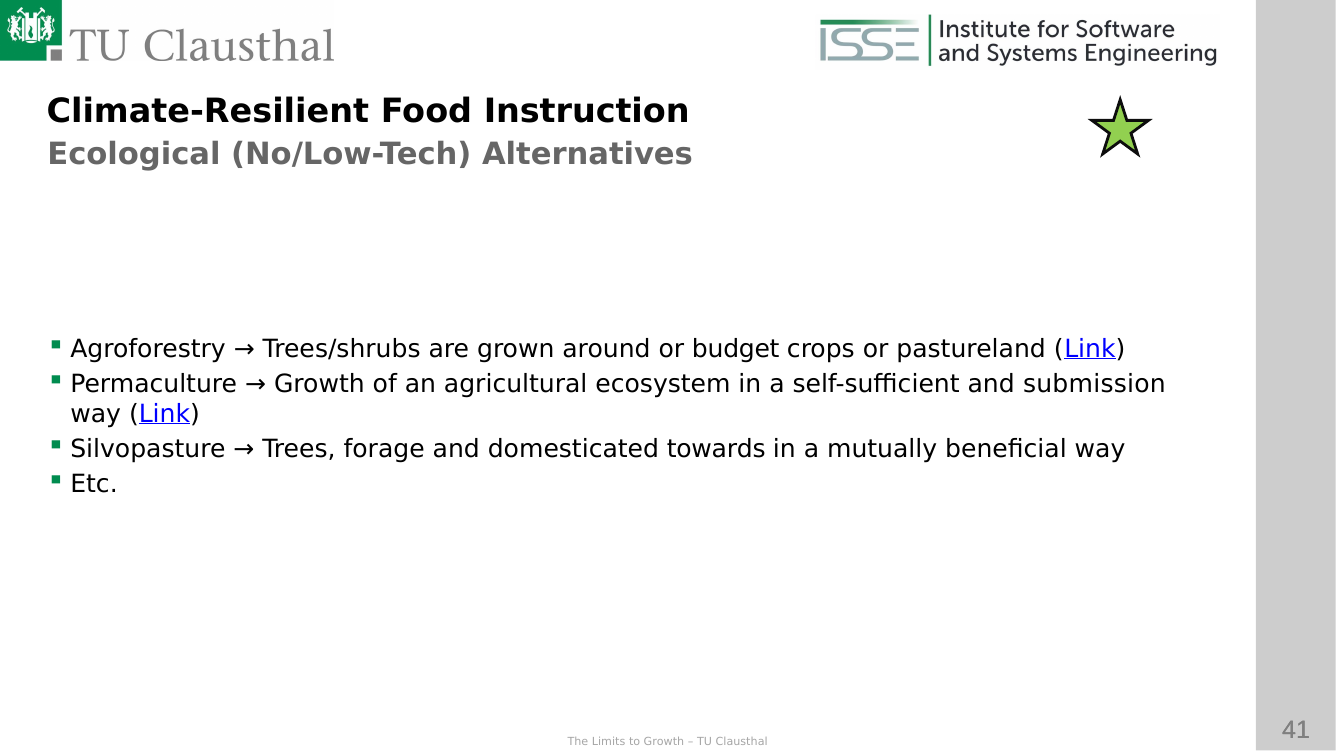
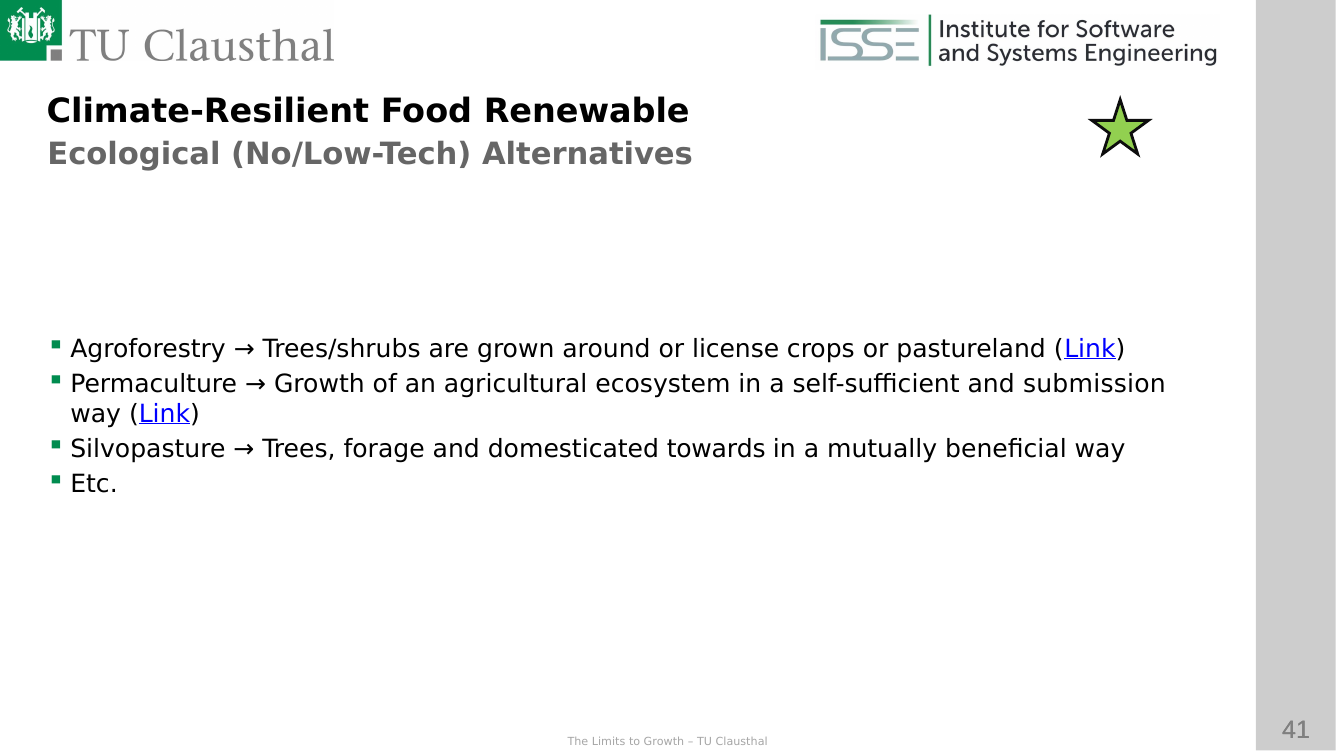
Instruction: Instruction -> Renewable
budget: budget -> license
